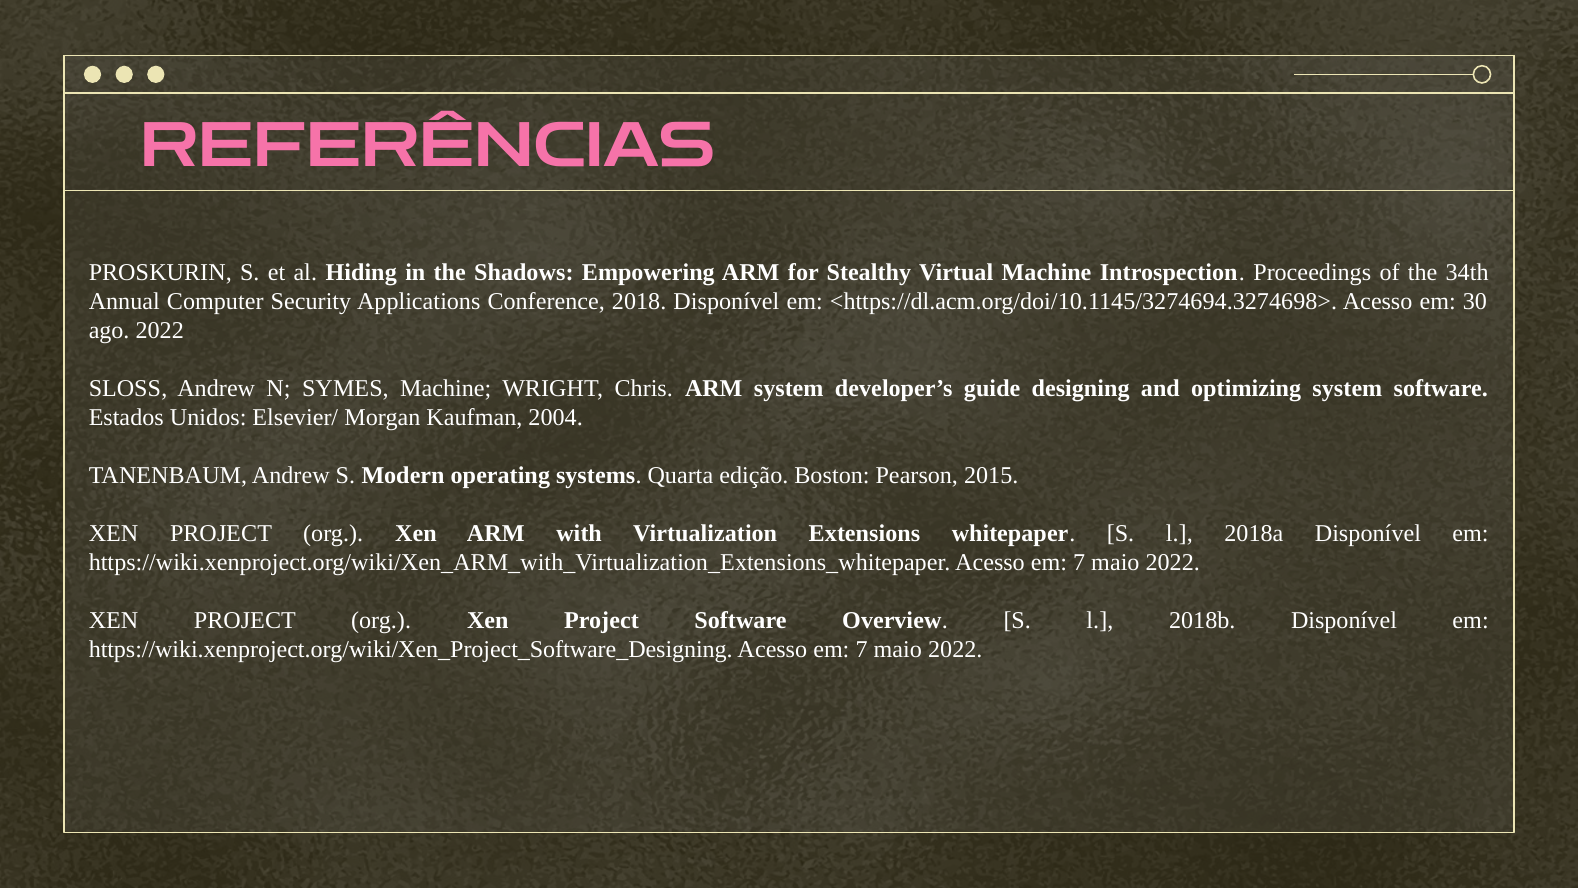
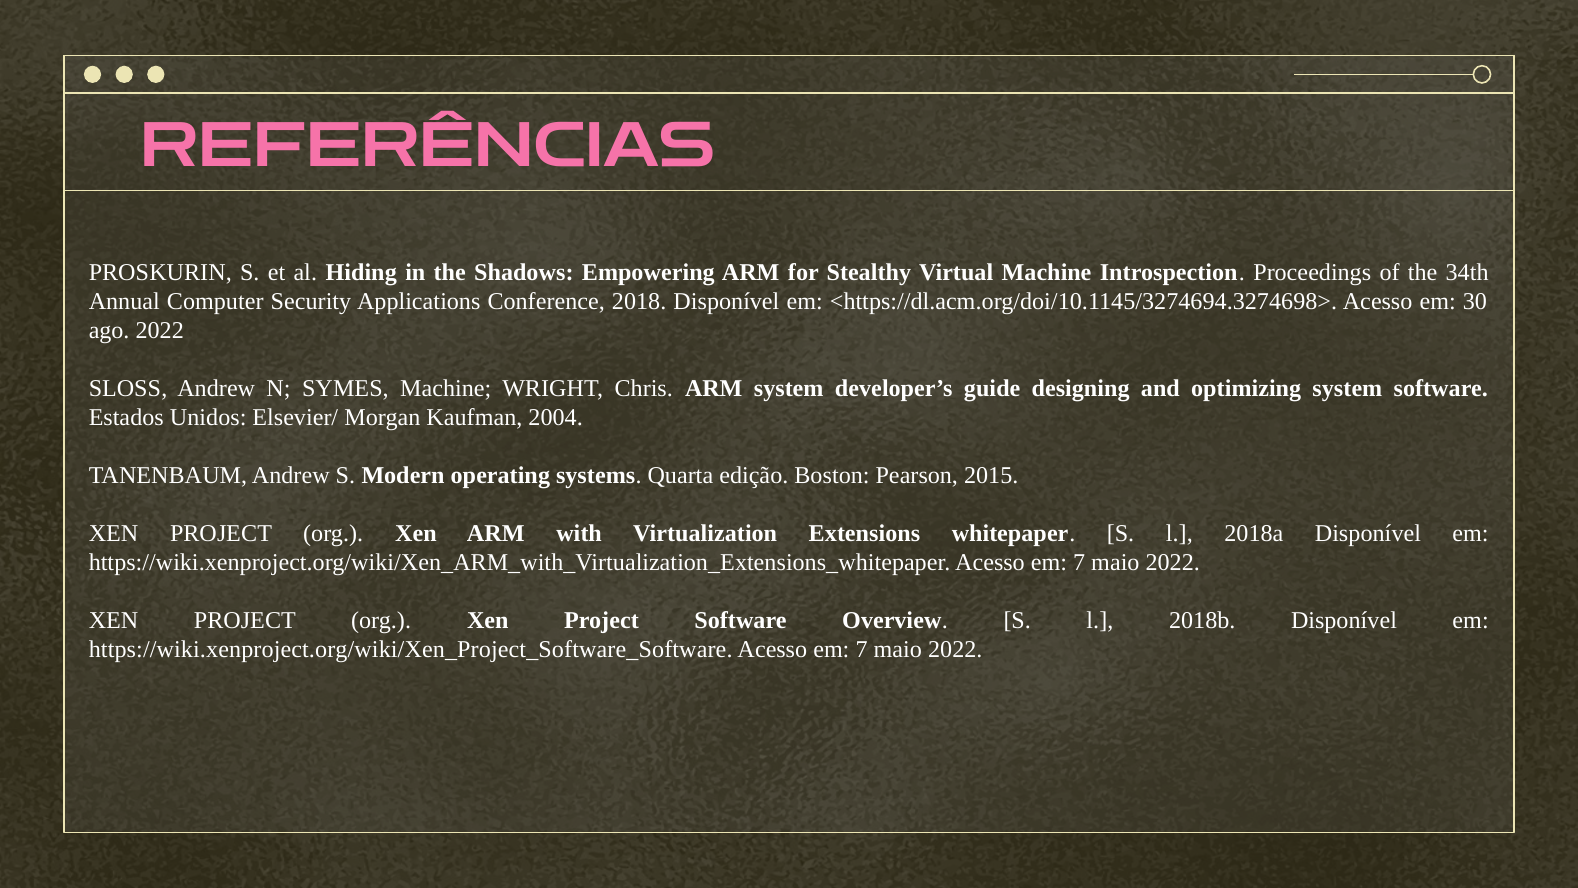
https://wiki.xenproject.org/wiki/Xen_Project_Software_Designing: https://wiki.xenproject.org/wiki/Xen_Project_Software_Designing -> https://wiki.xenproject.org/wiki/Xen_Project_Software_Software
